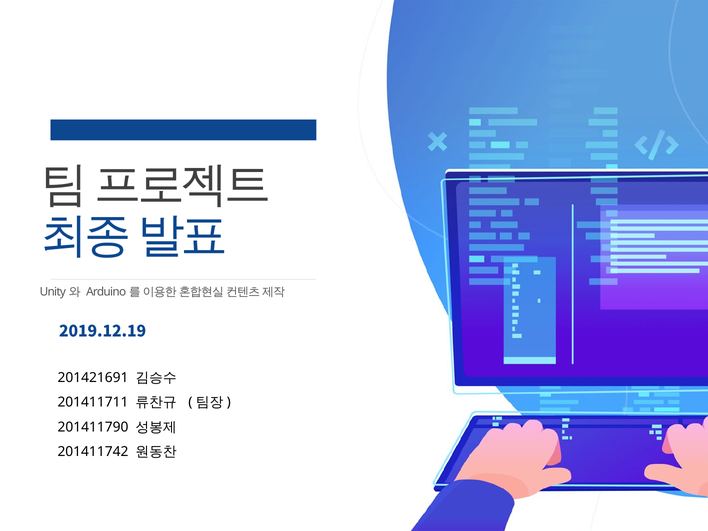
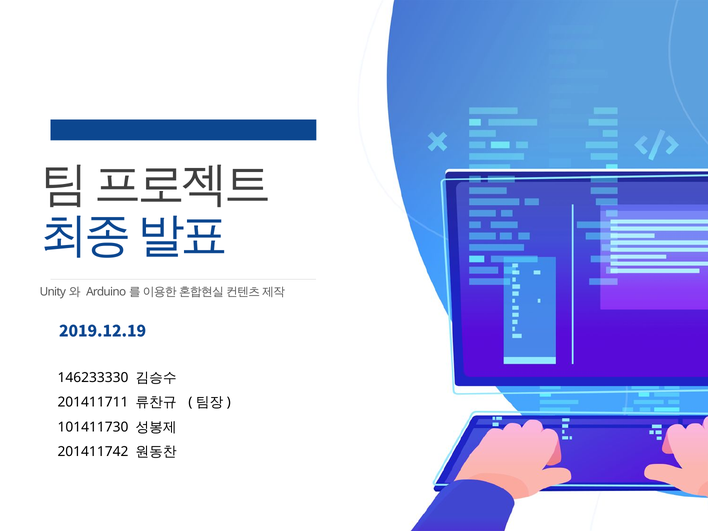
201421691: 201421691 -> 146233330
201411790: 201411790 -> 101411730
